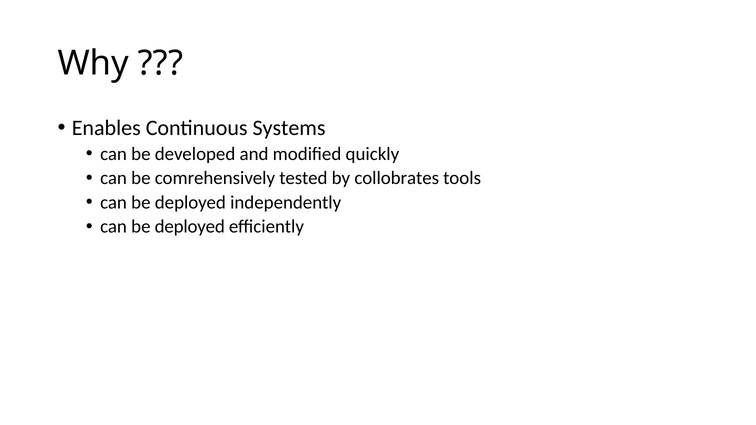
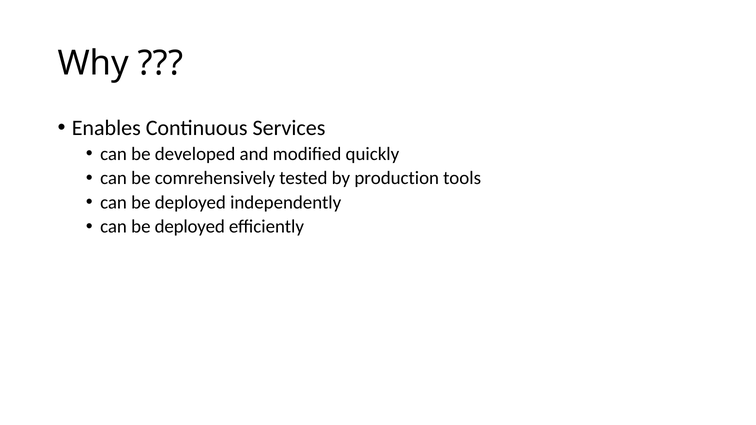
Systems: Systems -> Services
collobrates: collobrates -> production
